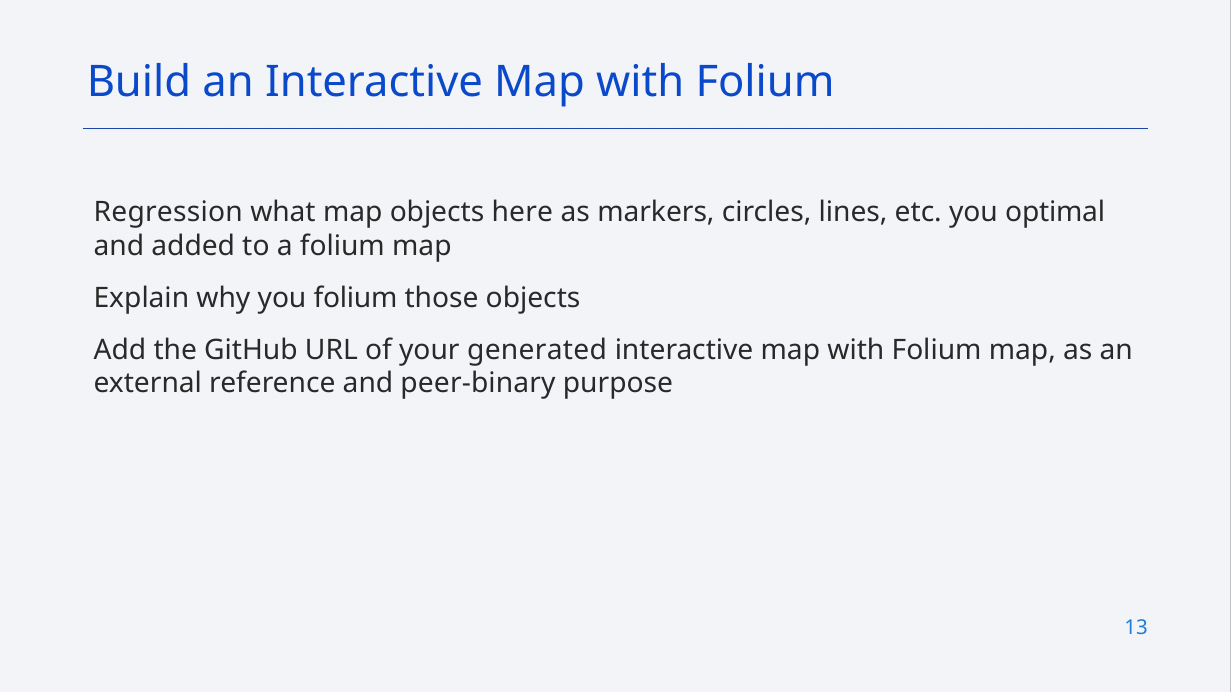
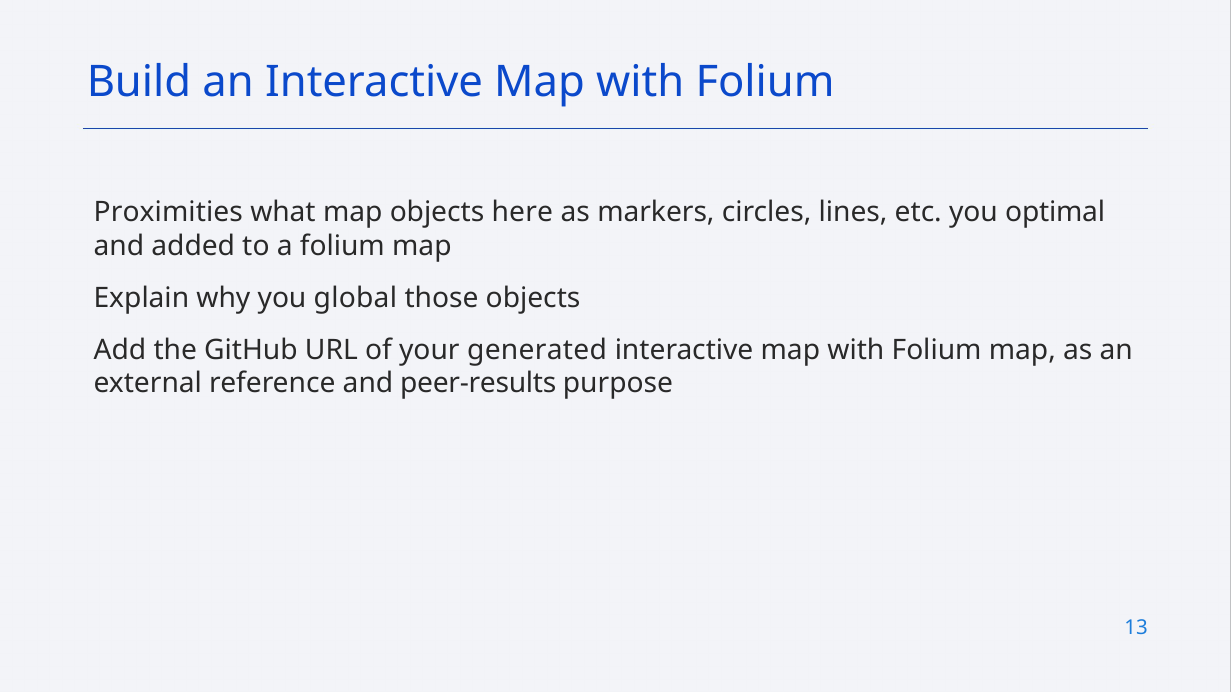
Regression: Regression -> Proximities
you folium: folium -> global
peer-binary: peer-binary -> peer-results
